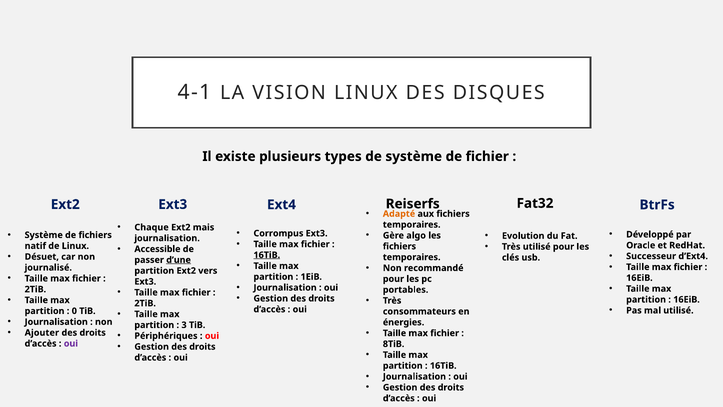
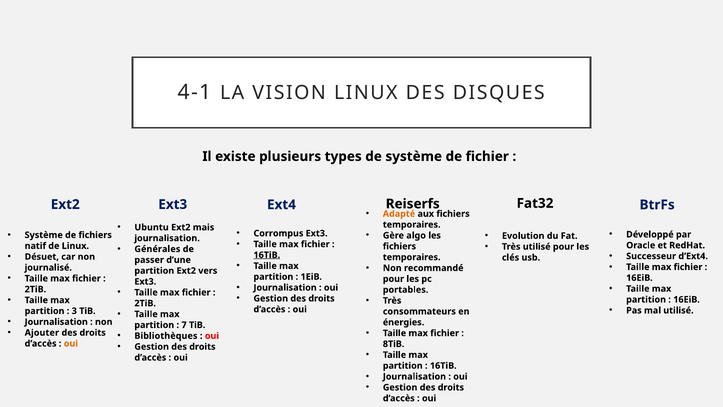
Chaque: Chaque -> Ubuntu
Accessible: Accessible -> Générales
d’une underline: present -> none
0: 0 -> 3
3: 3 -> 7
Périphériques: Périphériques -> Bibliothèques
oui at (71, 343) colour: purple -> orange
